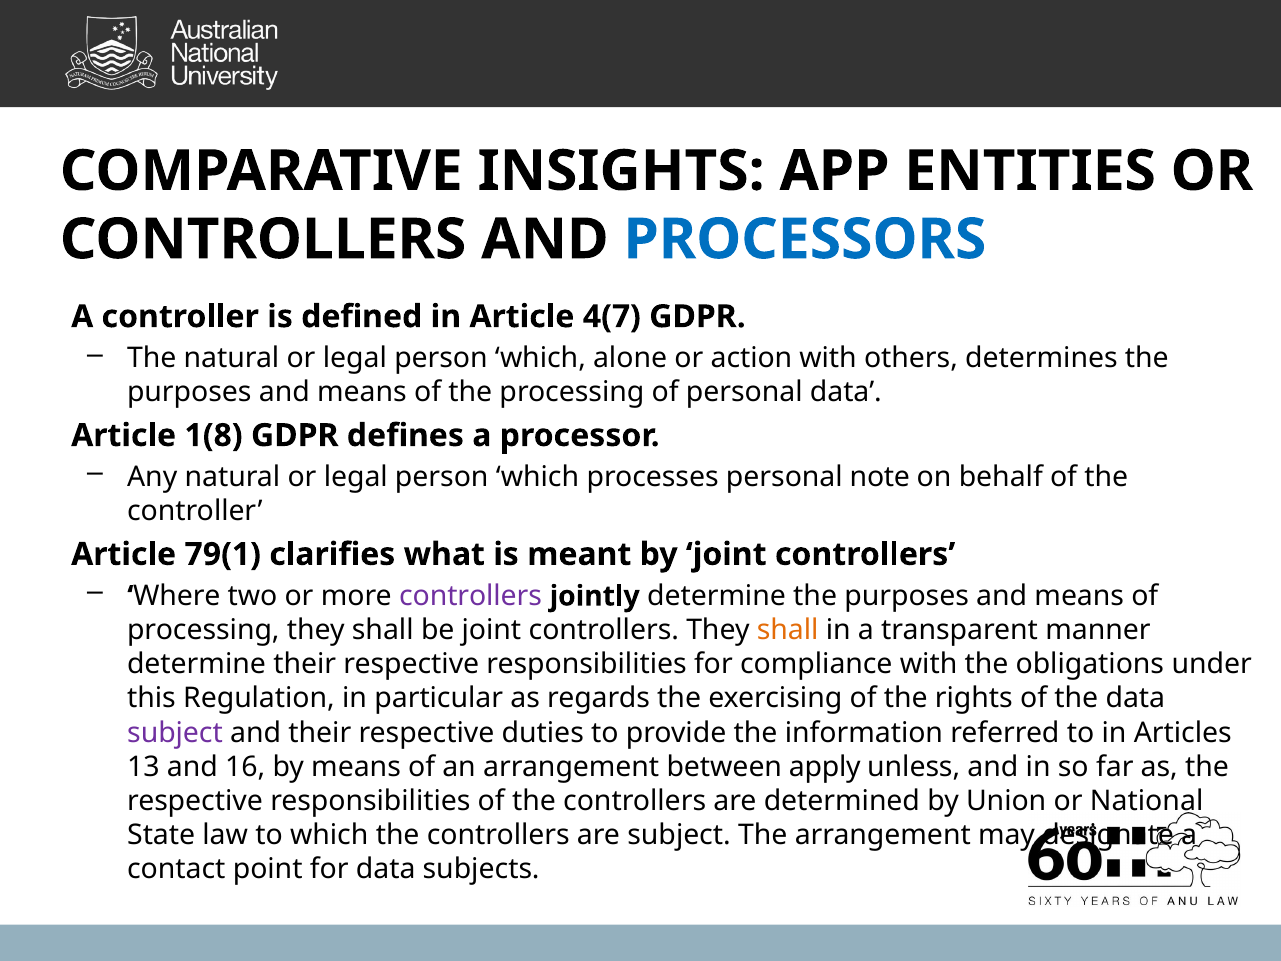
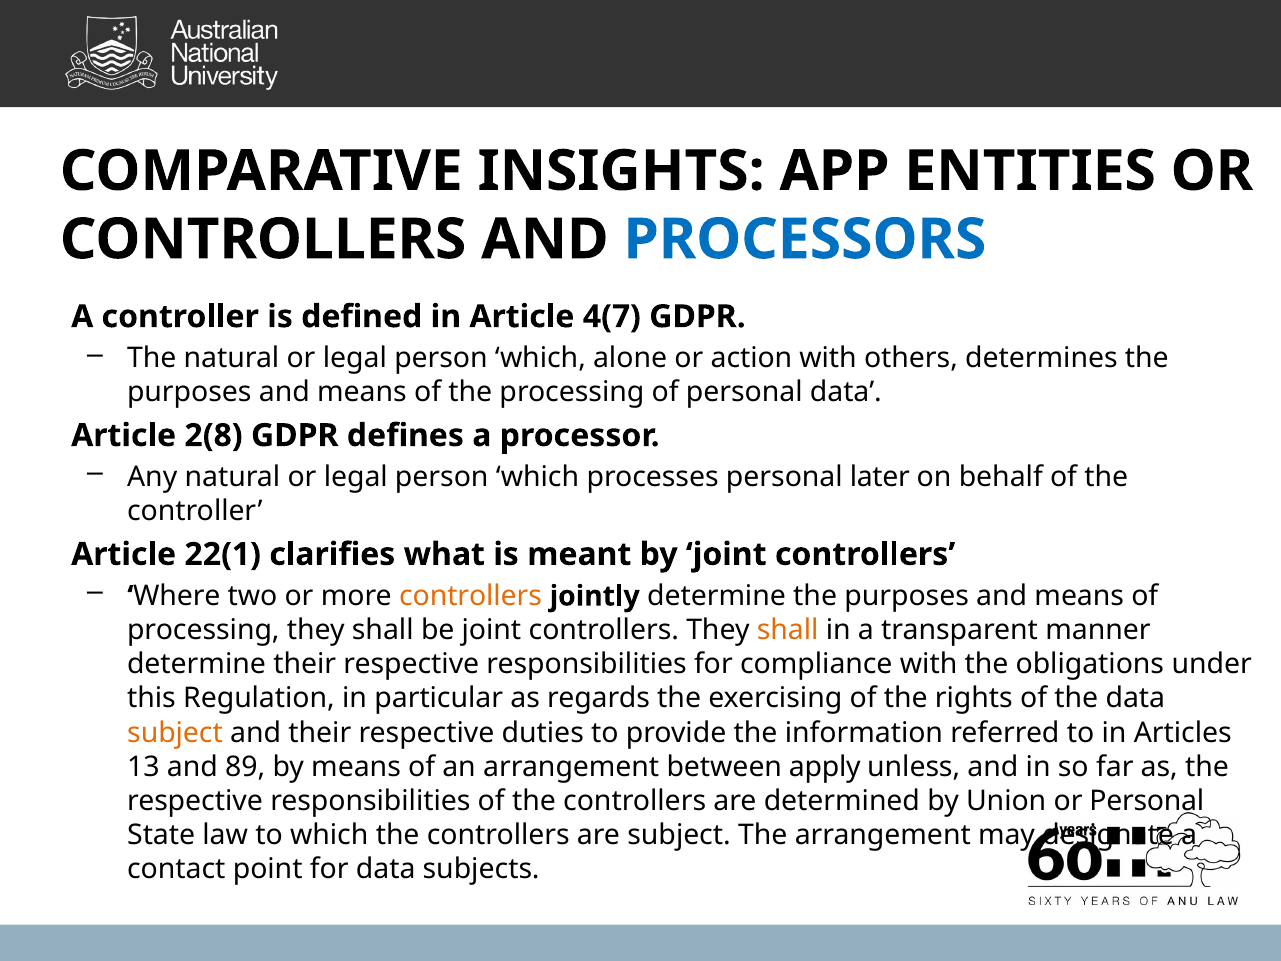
1(8: 1(8 -> 2(8
note: note -> later
79(1: 79(1 -> 22(1
controllers at (470, 596) colour: purple -> orange
subject at (175, 733) colour: purple -> orange
16: 16 -> 89
or National: National -> Personal
